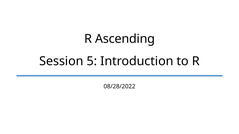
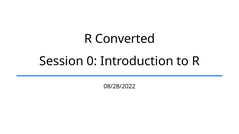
Ascending: Ascending -> Converted
5: 5 -> 0
